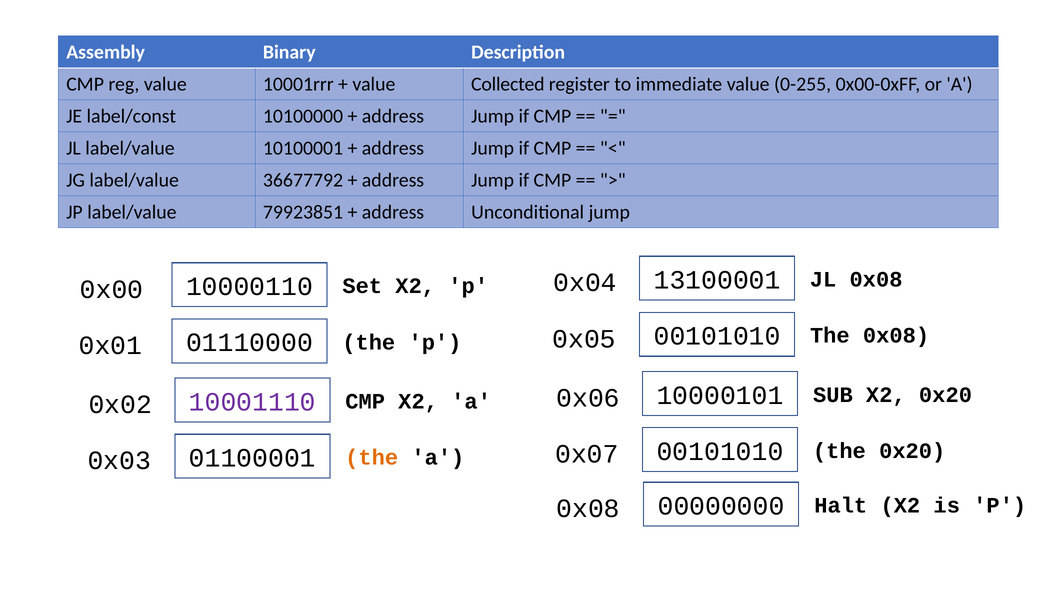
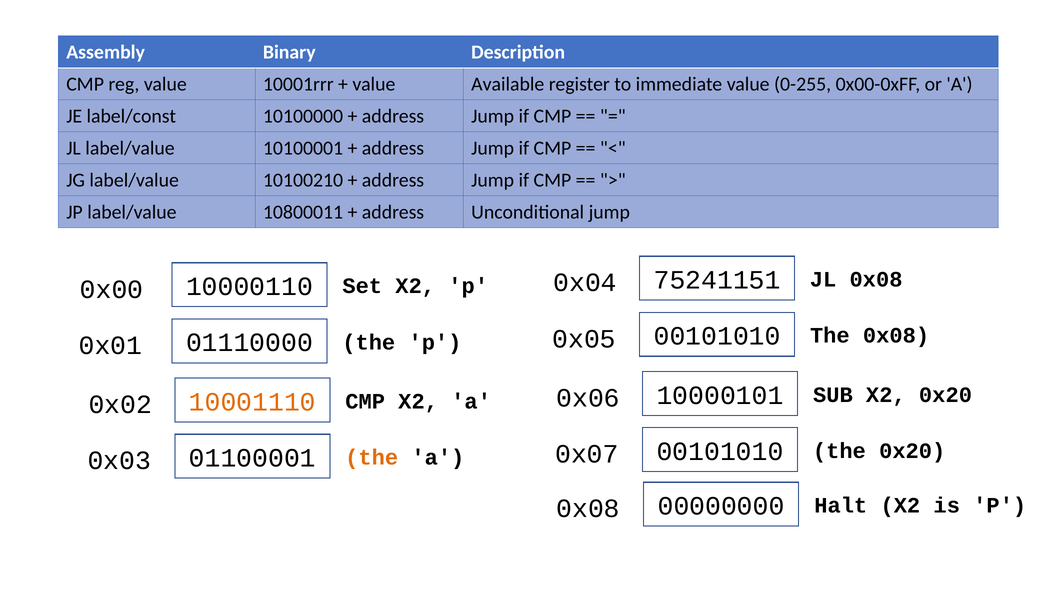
Collected: Collected -> Available
36677792: 36677792 -> 10100210
79923851: 79923851 -> 10800011
13100001: 13100001 -> 75241151
10001110 colour: purple -> orange
